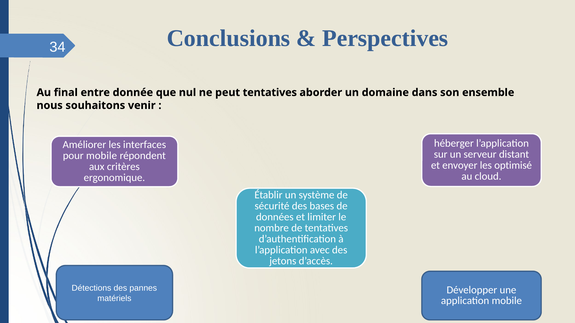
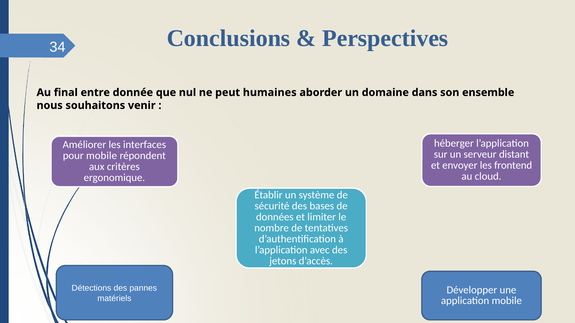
peut tentatives: tentatives -> humaines
optimisé: optimisé -> frontend
